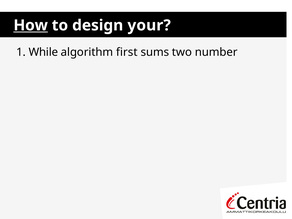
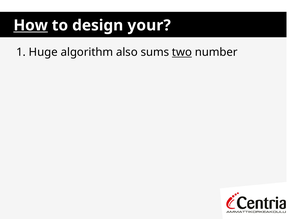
While: While -> Huge
first: first -> also
two underline: none -> present
